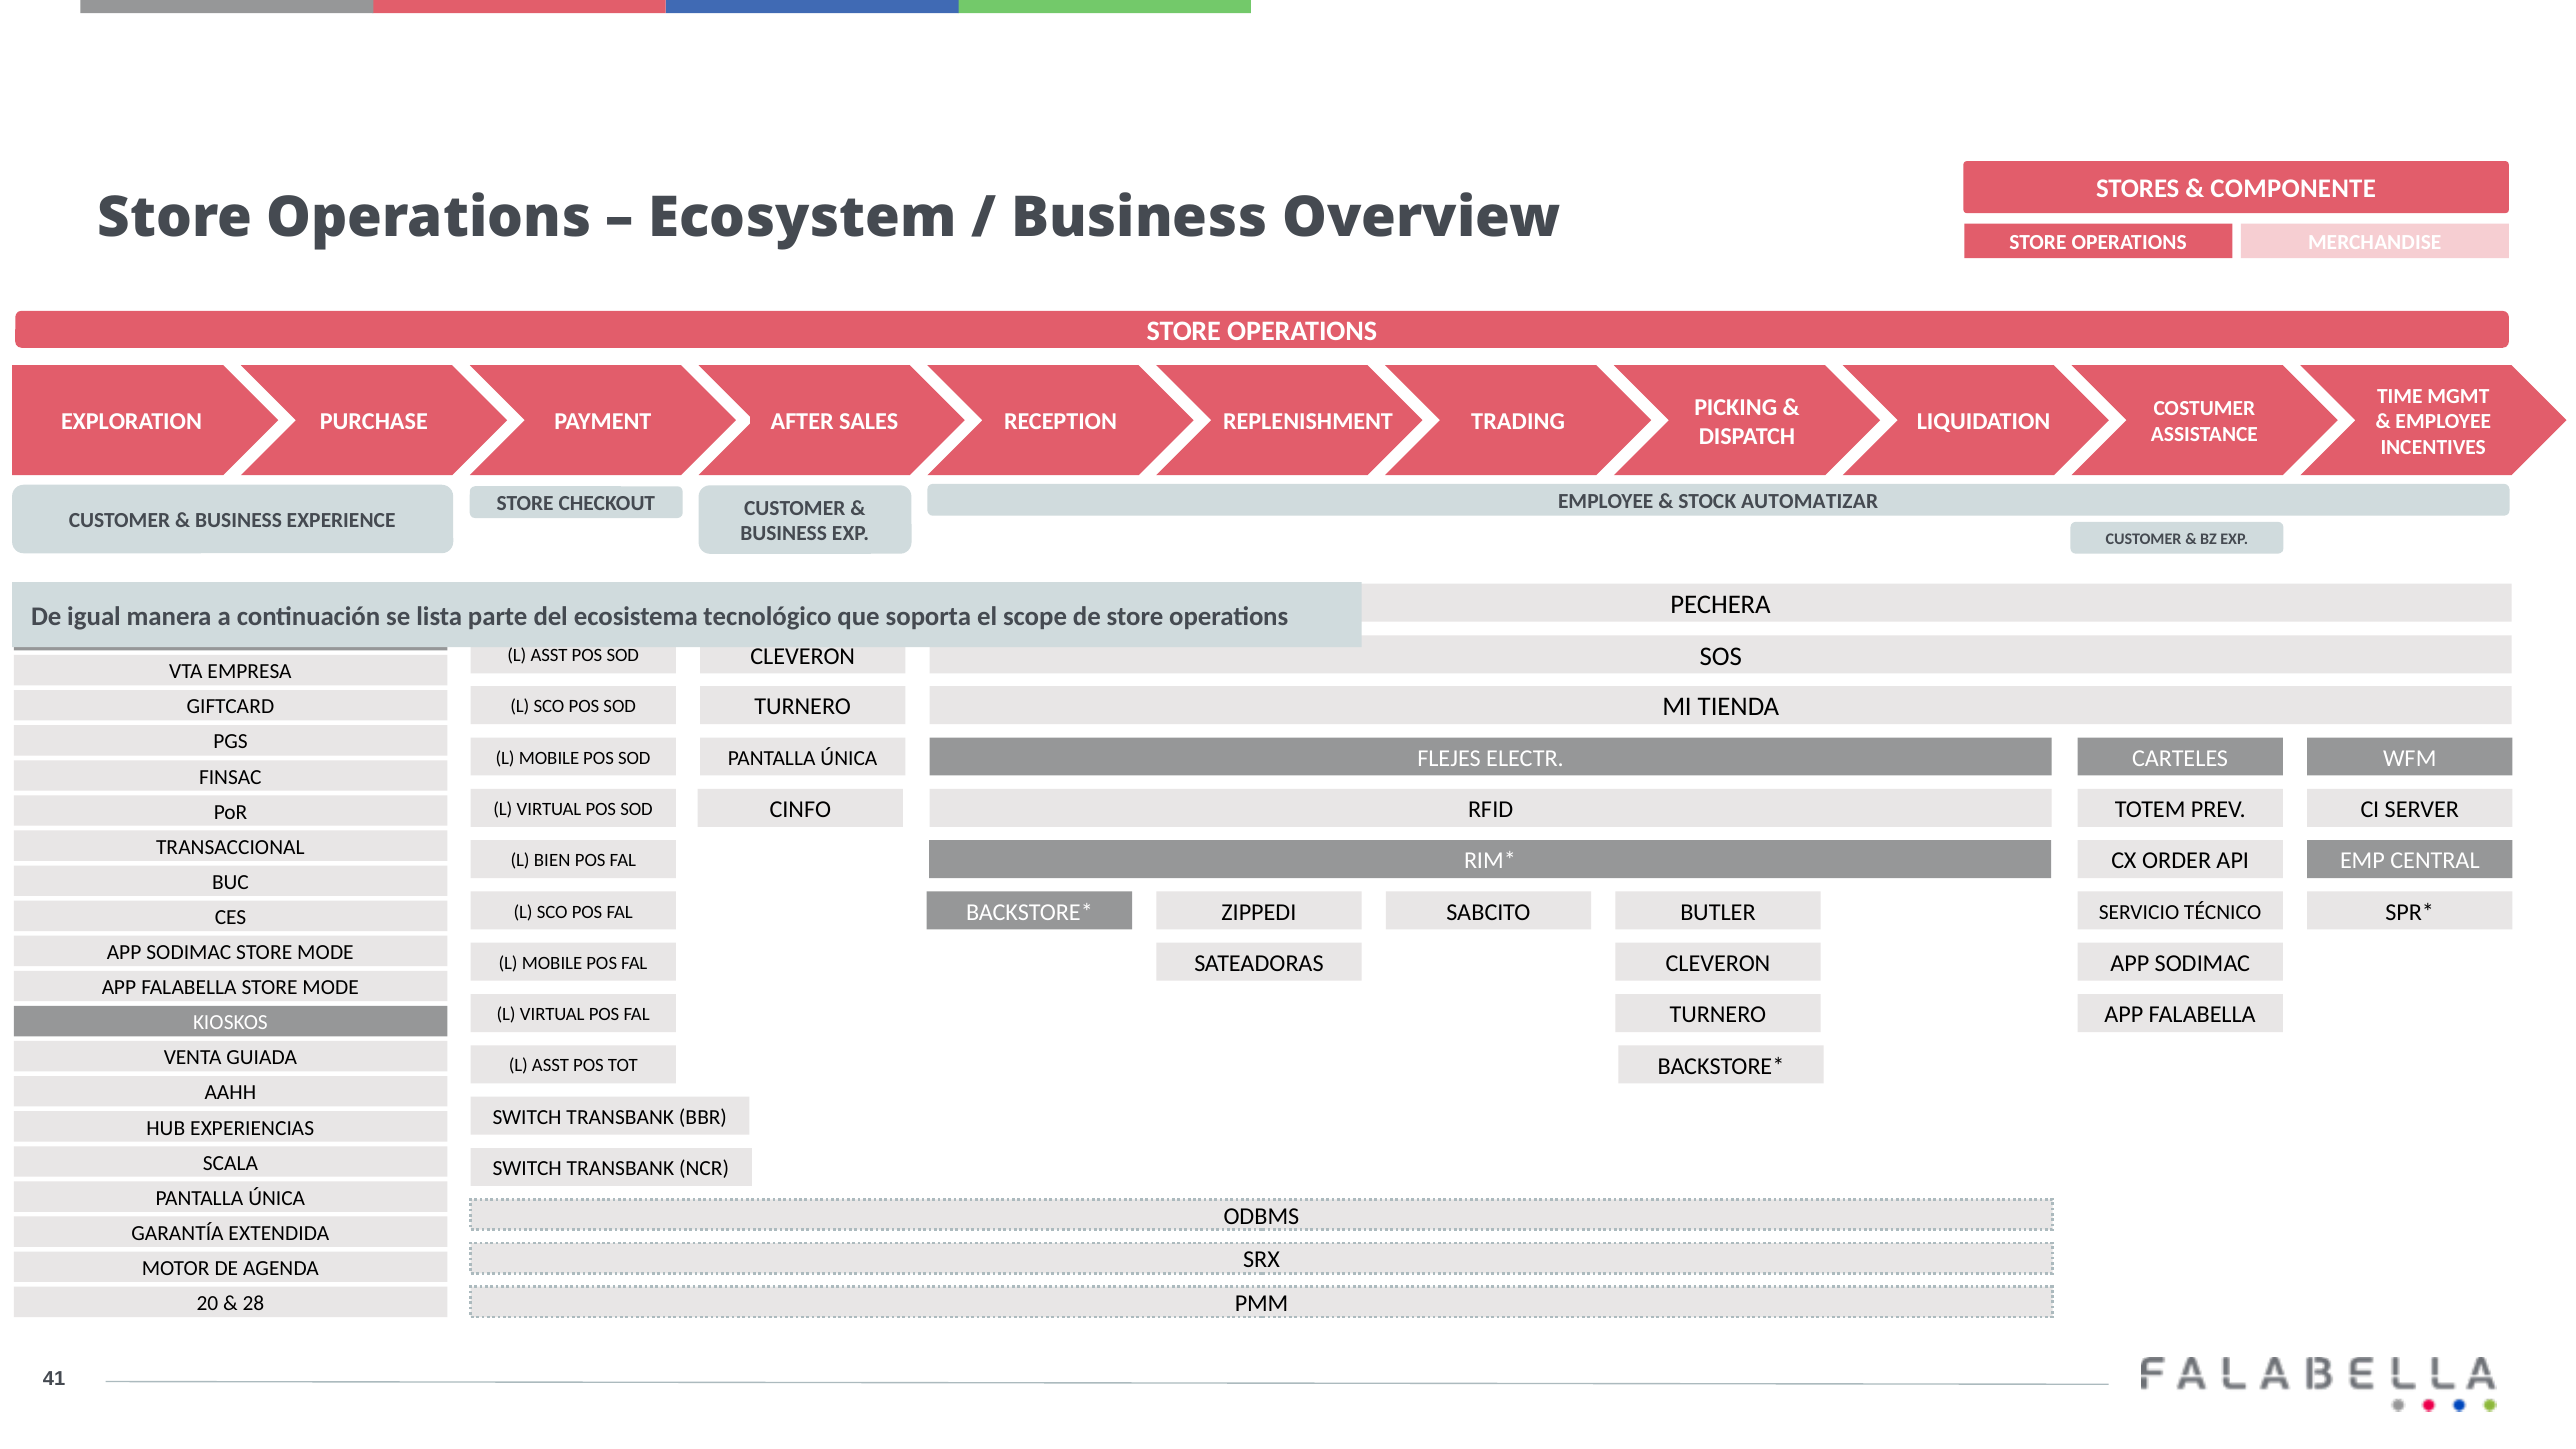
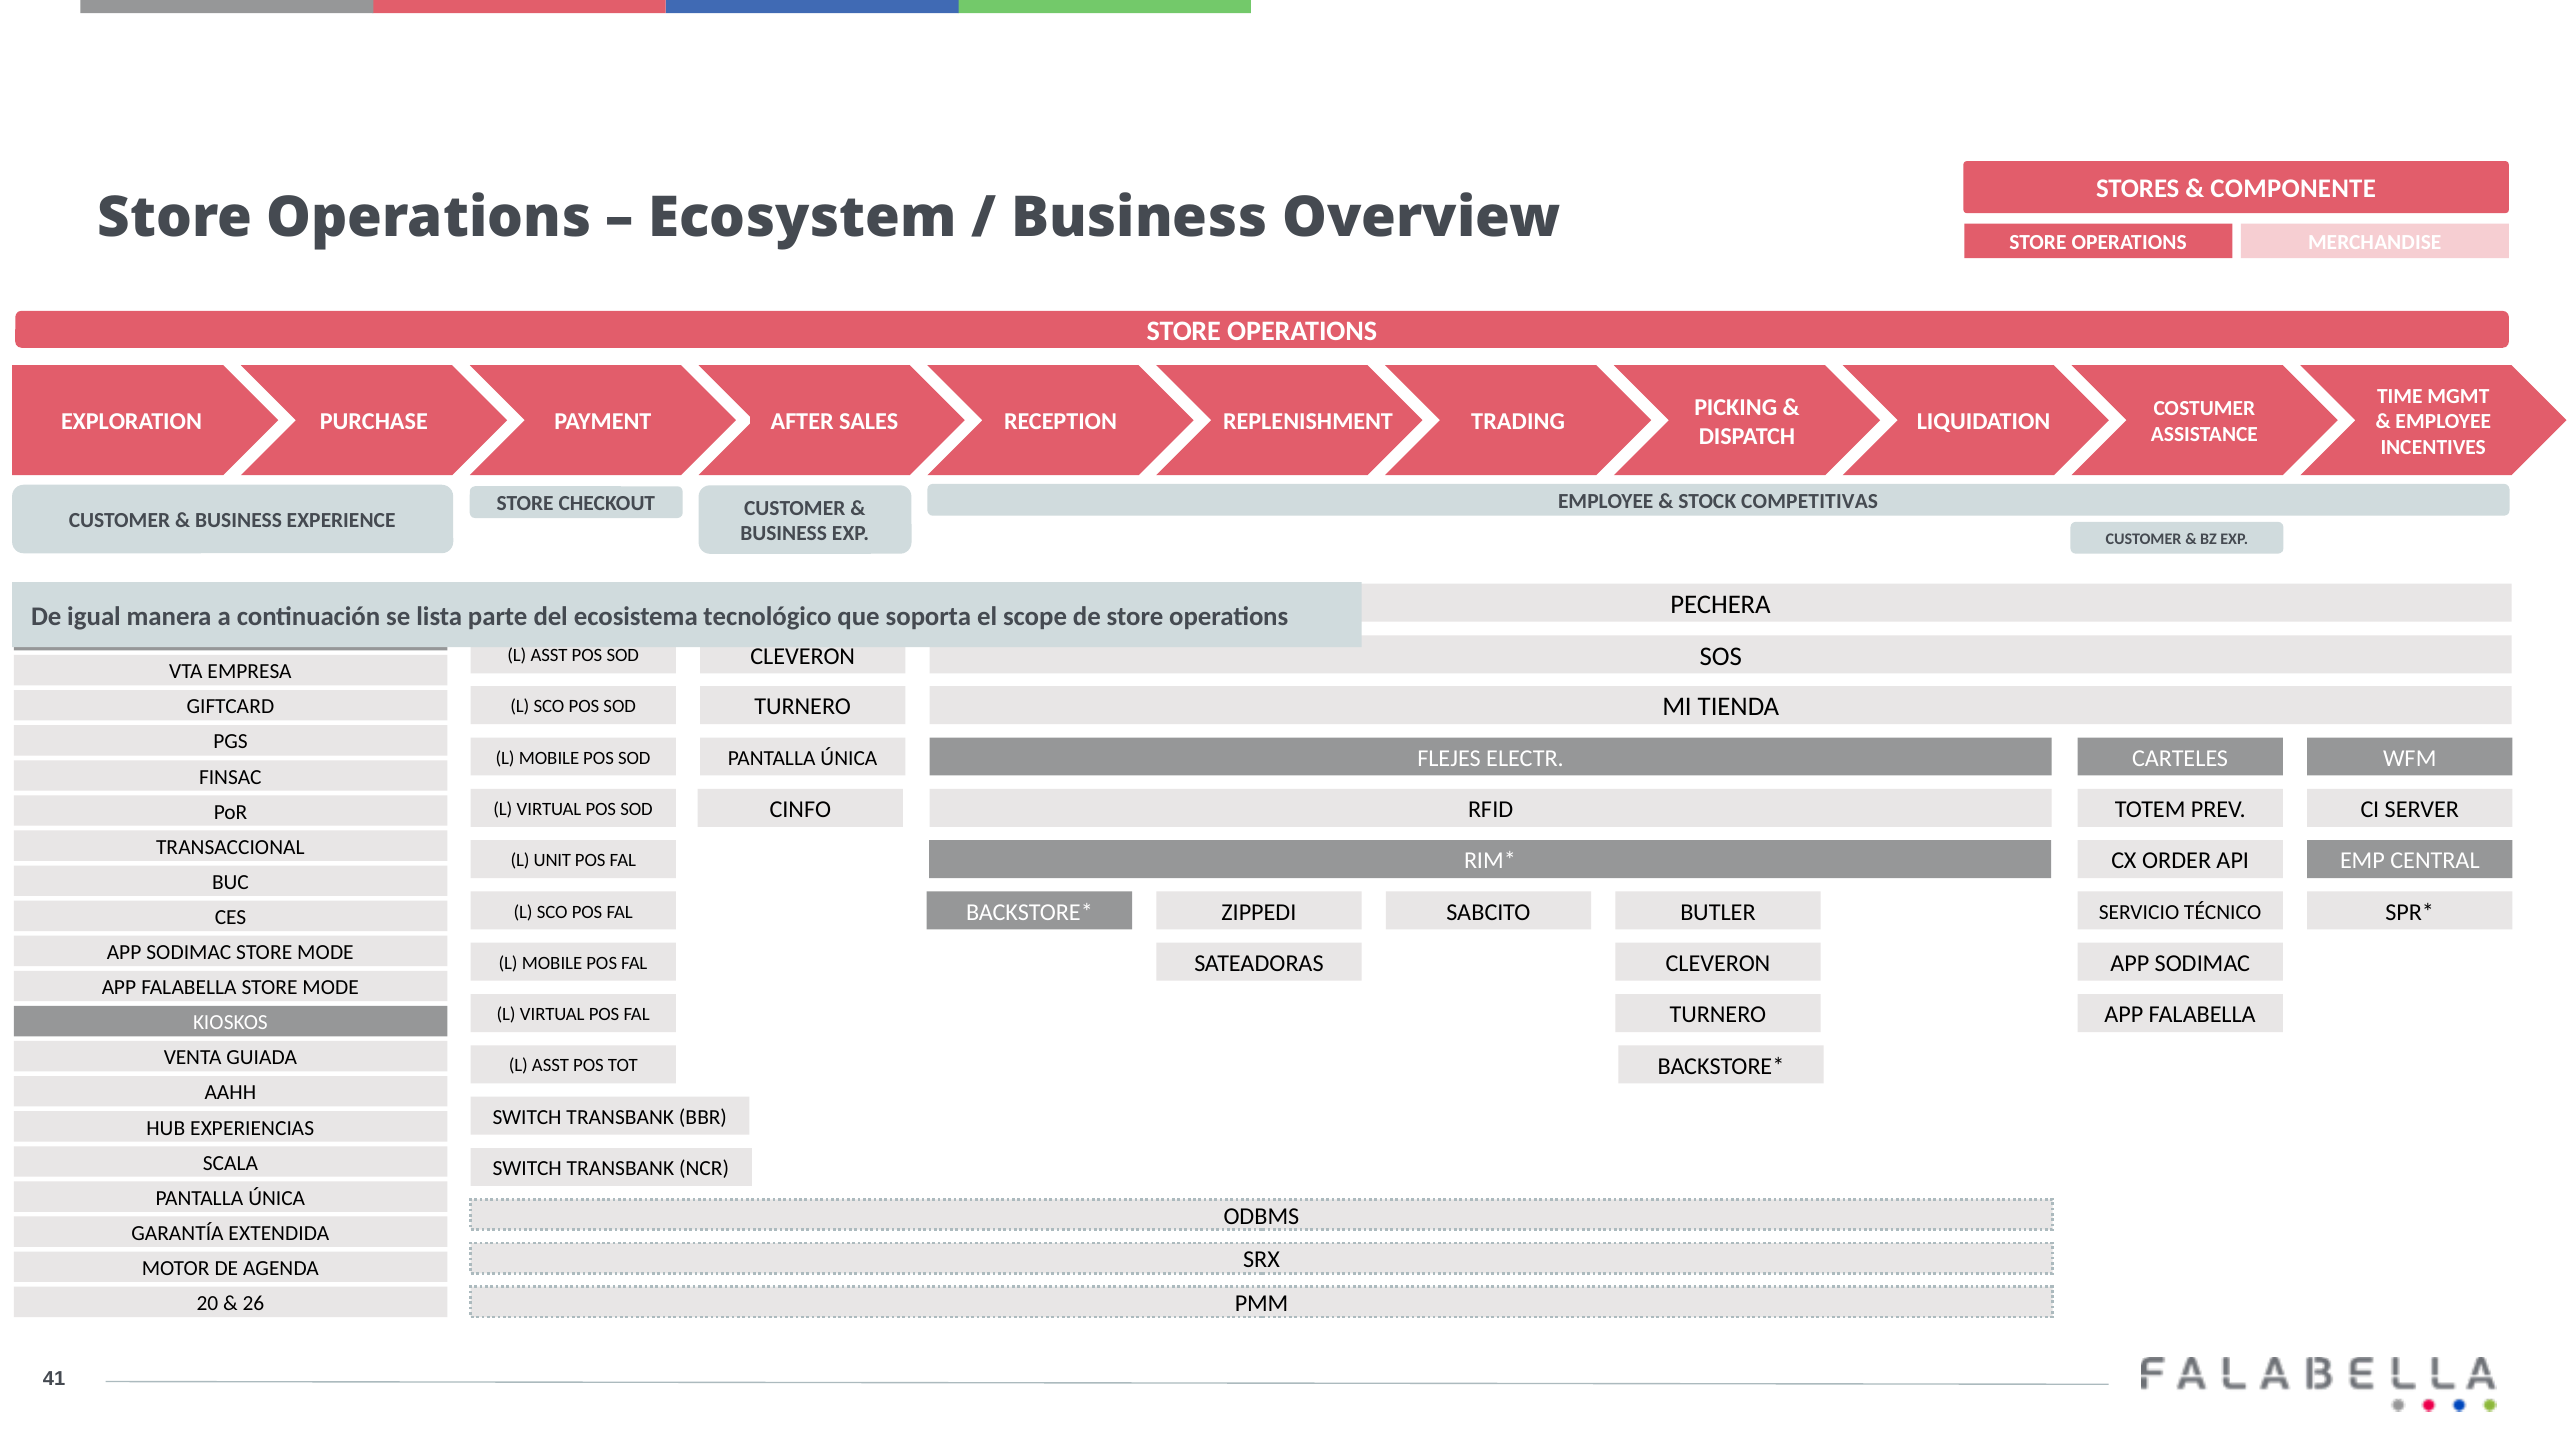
AUTOMATIZAR: AUTOMATIZAR -> COMPETITIVAS
BIEN: BIEN -> UNIT
28: 28 -> 26
